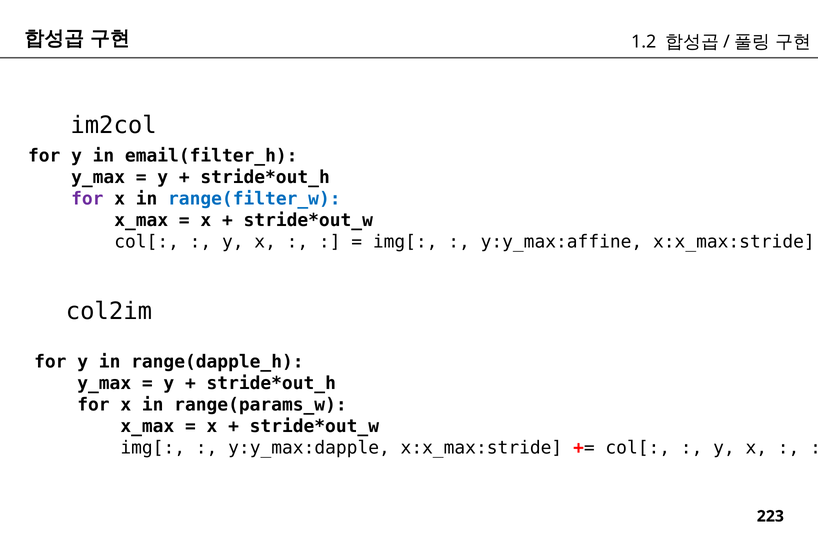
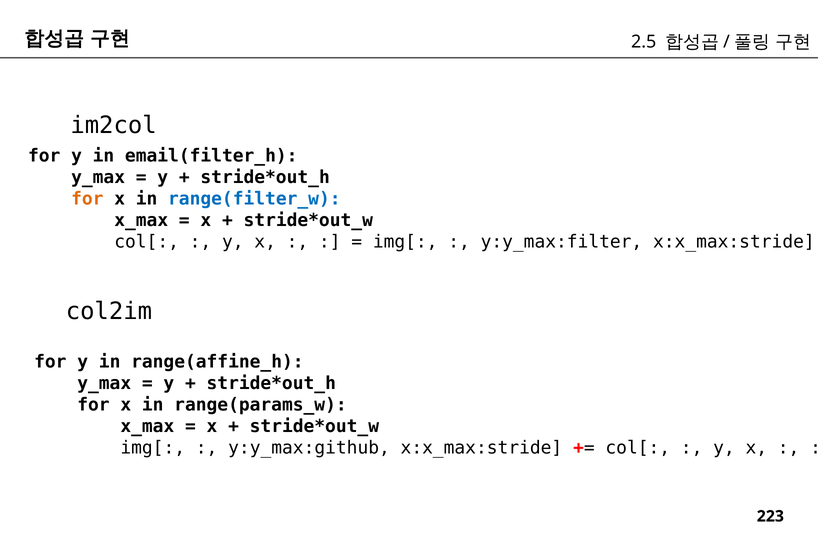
1.2: 1.2 -> 2.5
for at (87, 198) colour: purple -> orange
y:y_max:affine: y:y_max:affine -> y:y_max:filter
range(dapple_h: range(dapple_h -> range(affine_h
y:y_max:dapple: y:y_max:dapple -> y:y_max:github
